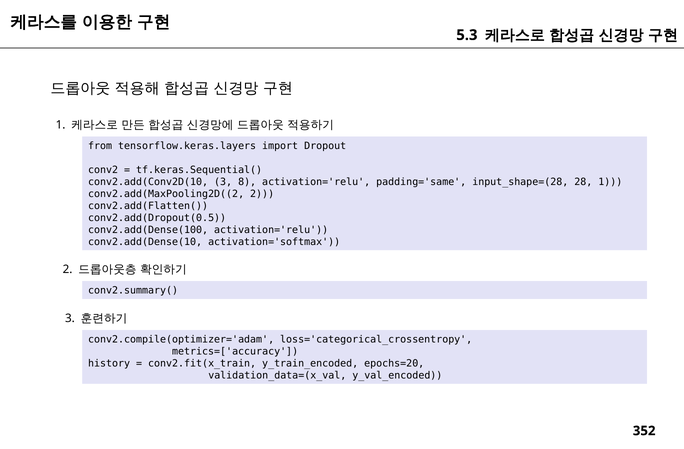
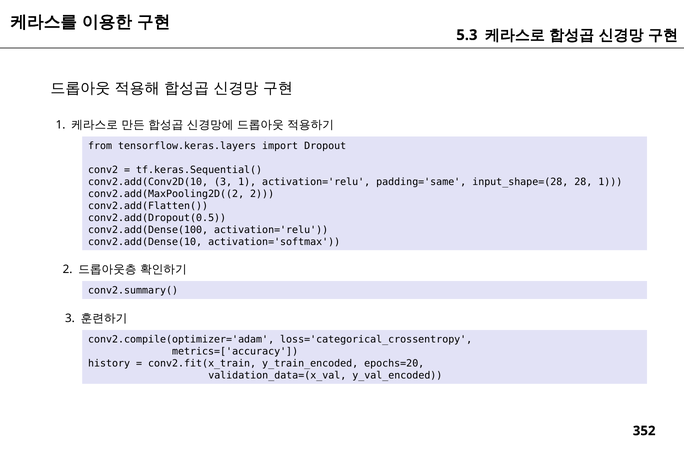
3 8: 8 -> 1
